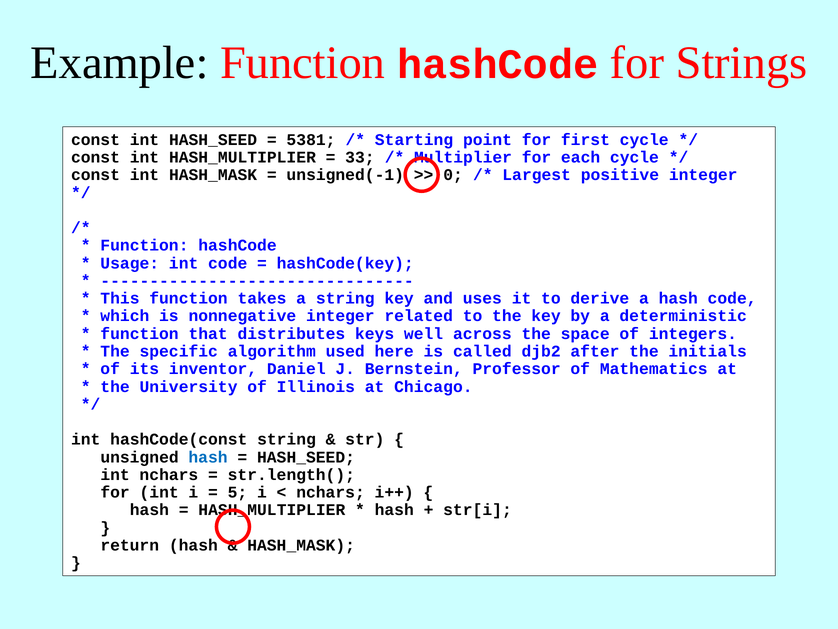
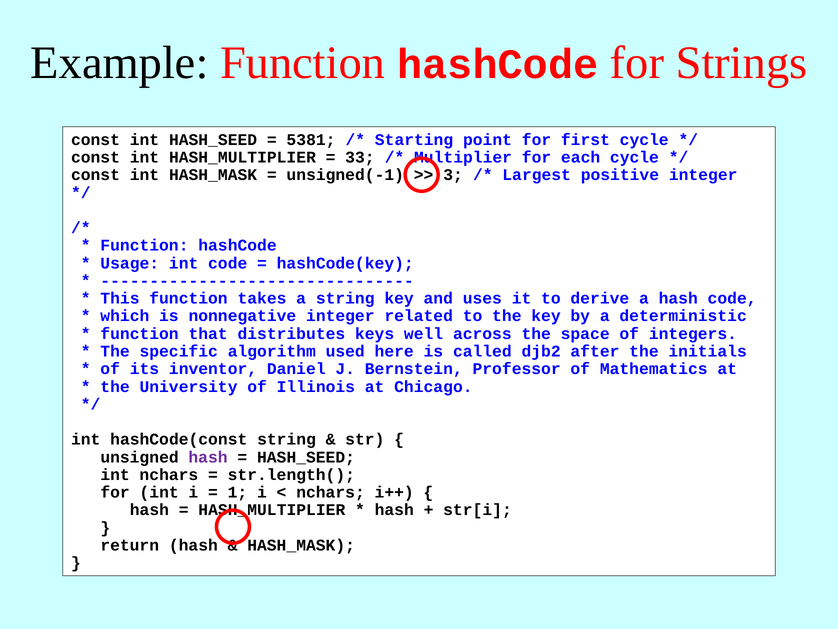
0: 0 -> 3
hash at (208, 457) colour: blue -> purple
5: 5 -> 1
